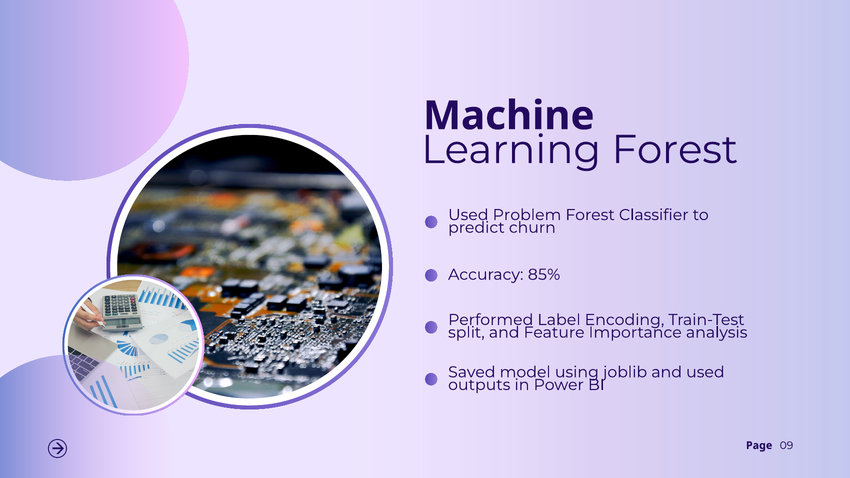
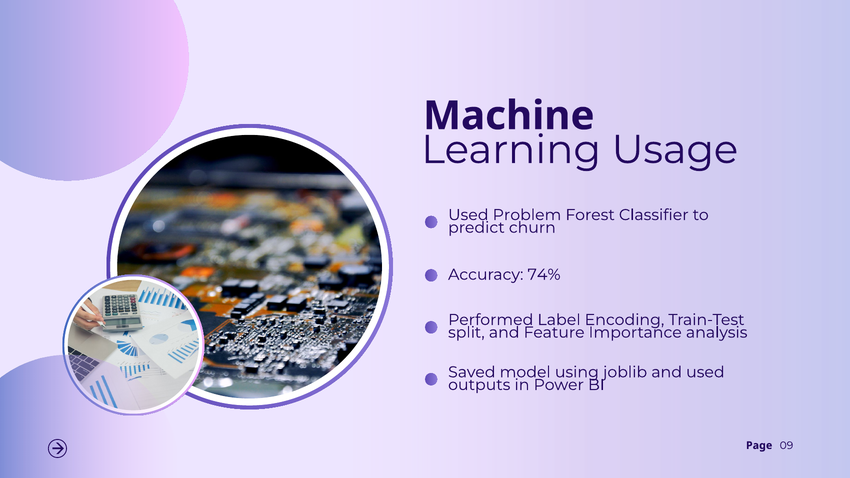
Learning Forest: Forest -> Usage
85%: 85% -> 74%
